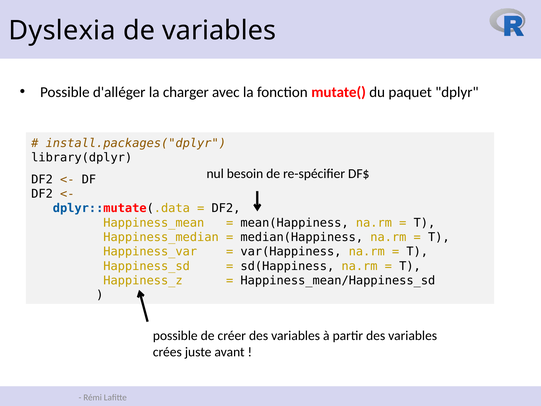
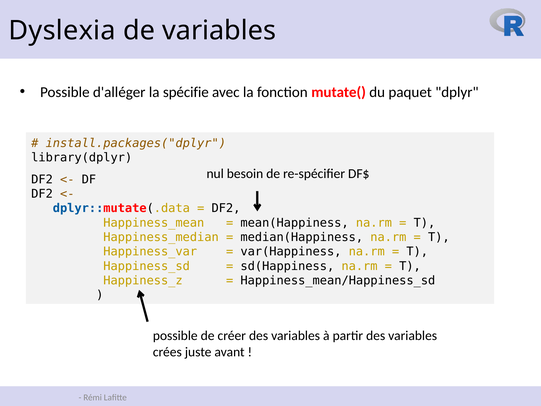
charger: charger -> spécifie
